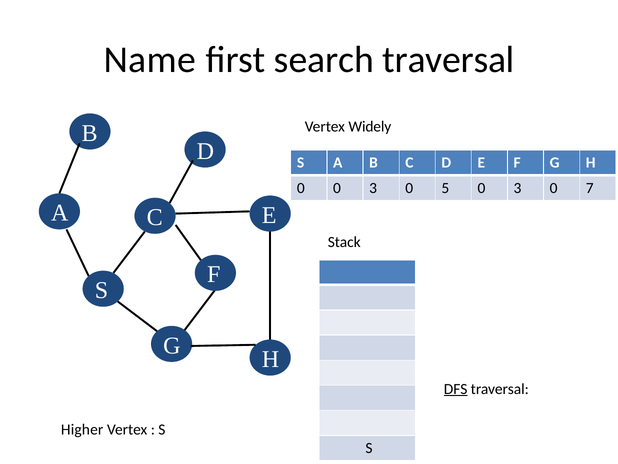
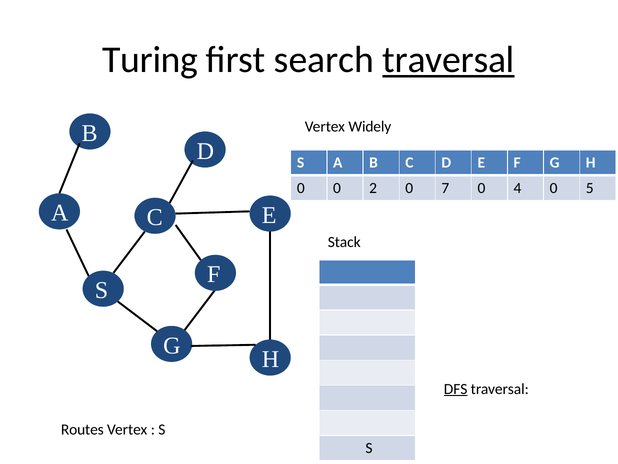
Name: Name -> Turing
traversal at (449, 60) underline: none -> present
0 0 3: 3 -> 2
5: 5 -> 7
3 at (518, 188): 3 -> 4
7: 7 -> 5
Higher: Higher -> Routes
